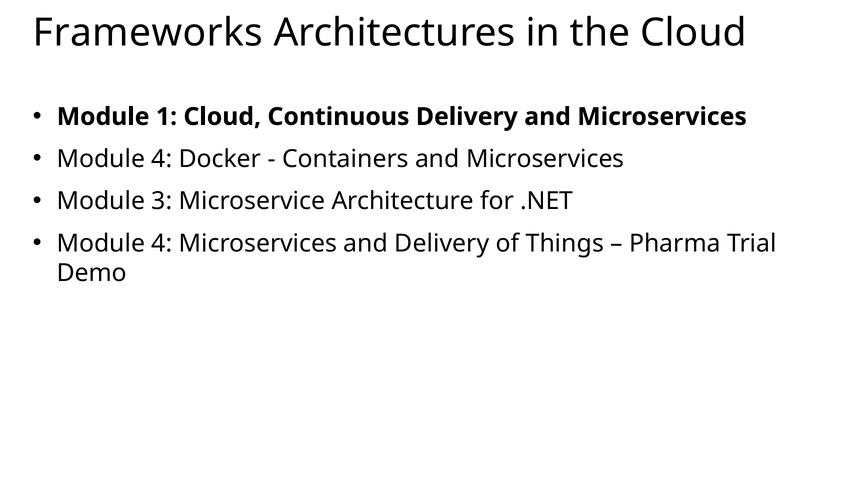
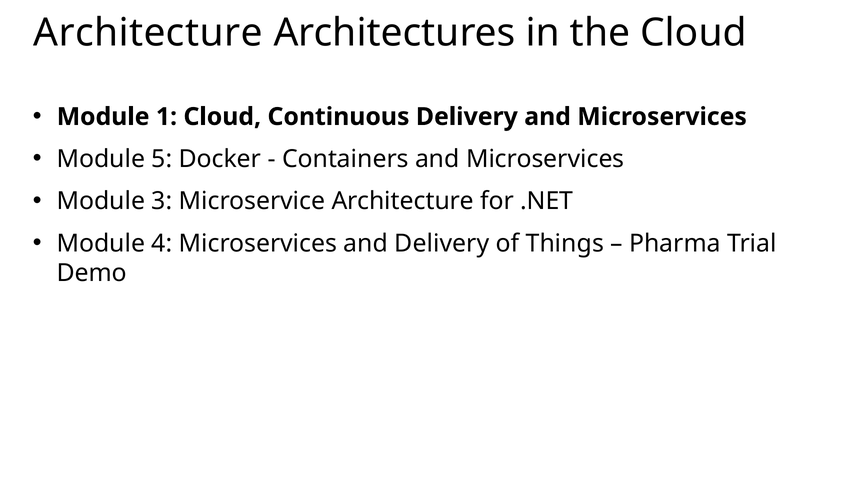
Frameworks at (148, 33): Frameworks -> Architecture
4 at (162, 159): 4 -> 5
